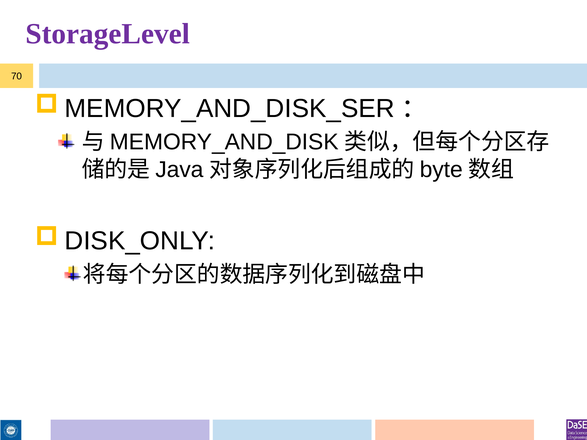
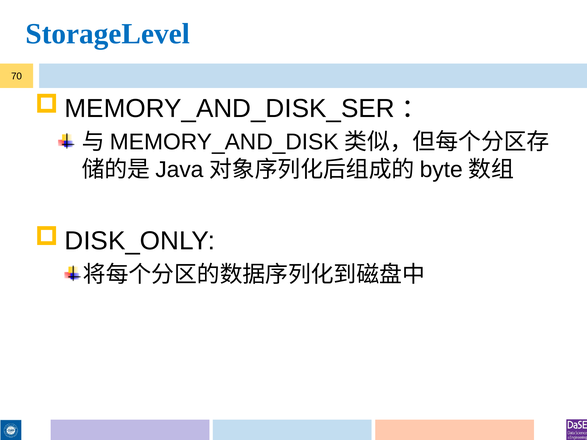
StorageLevel colour: purple -> blue
